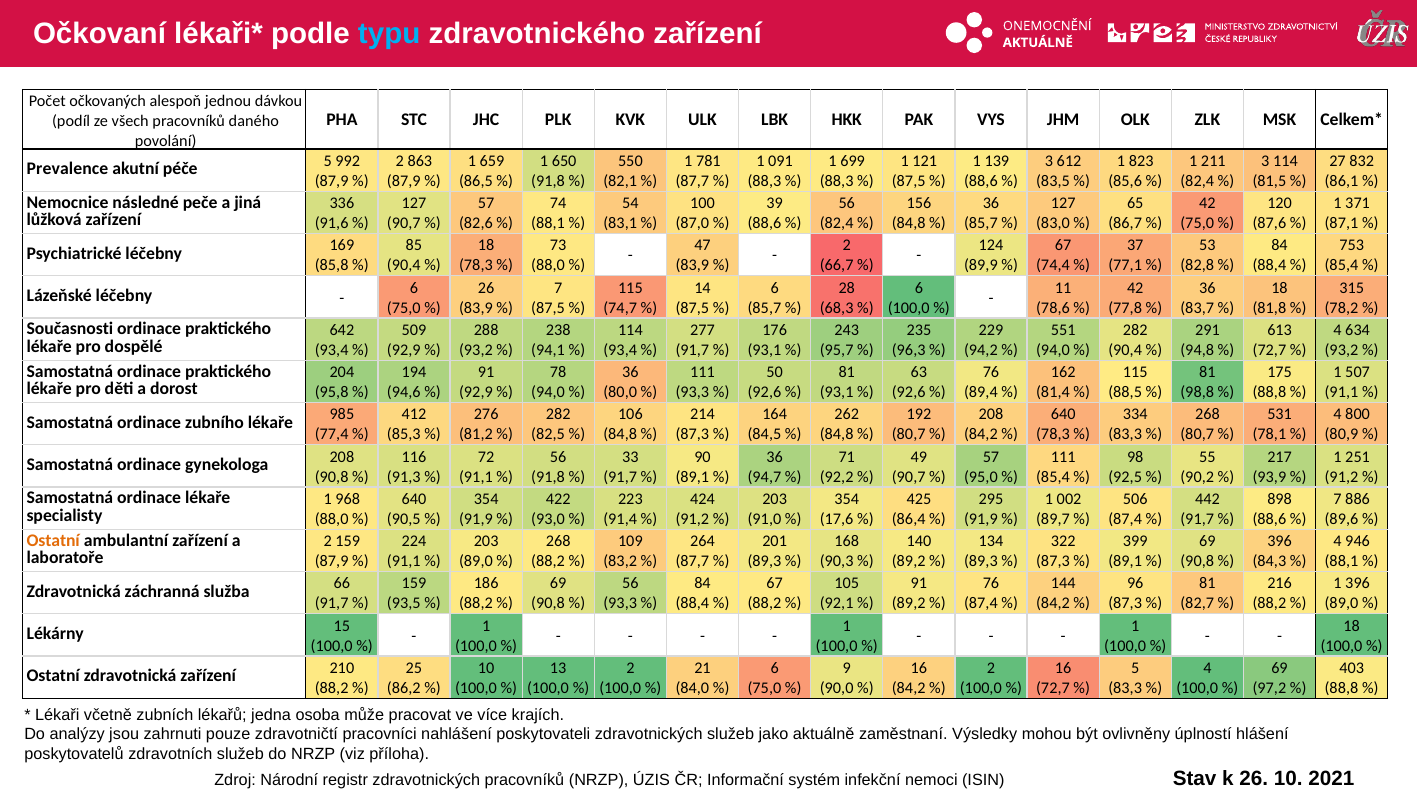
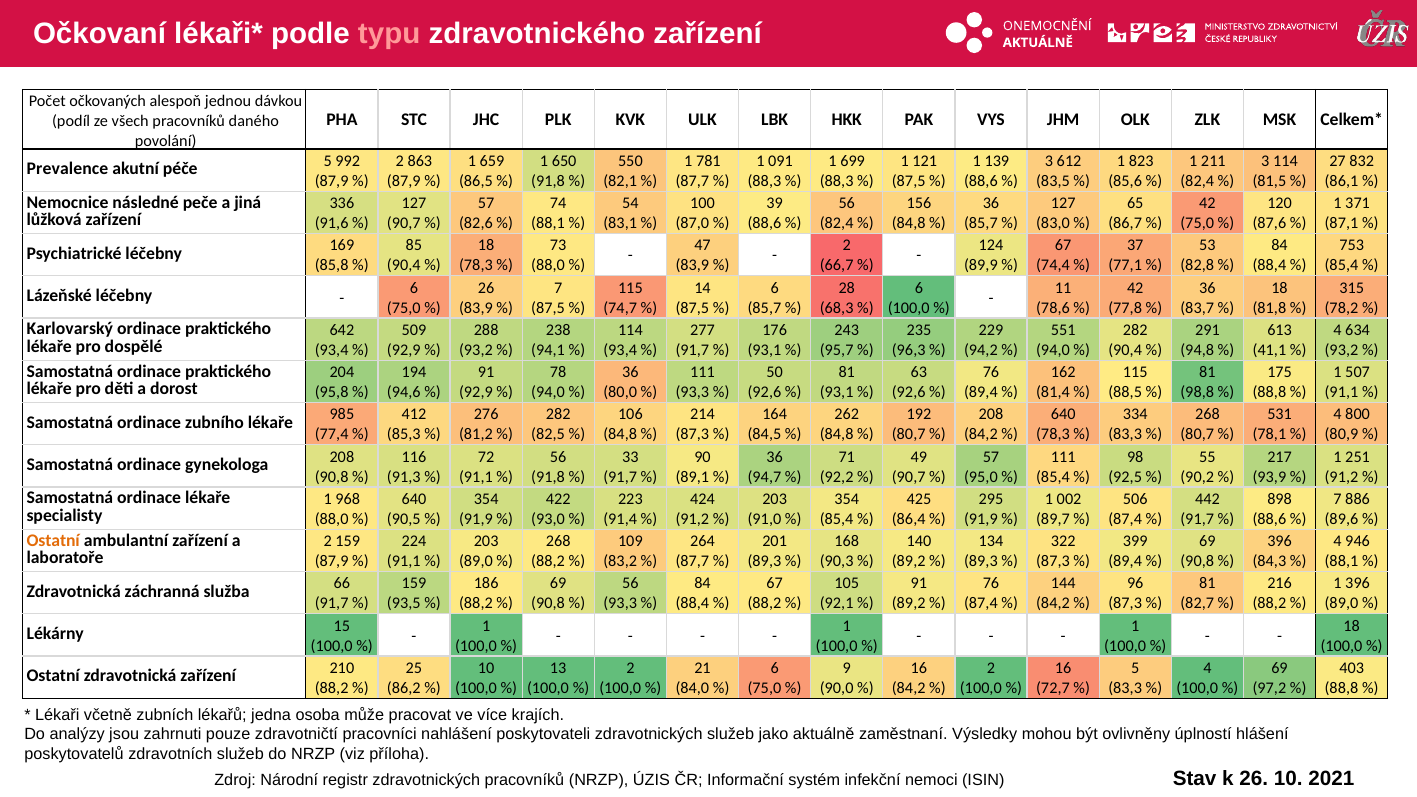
typu colour: light blue -> pink
Současnosti: Současnosti -> Karlovarský
72,7 at (1269, 350): 72,7 -> 41,1
17,6 at (837, 519): 17,6 -> 85,4
89,1 at (1125, 561): 89,1 -> 89,4
